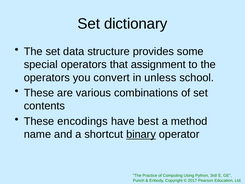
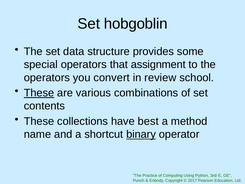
dictionary: dictionary -> hobgoblin
unless: unless -> review
These at (39, 93) underline: none -> present
encodings: encodings -> collections
